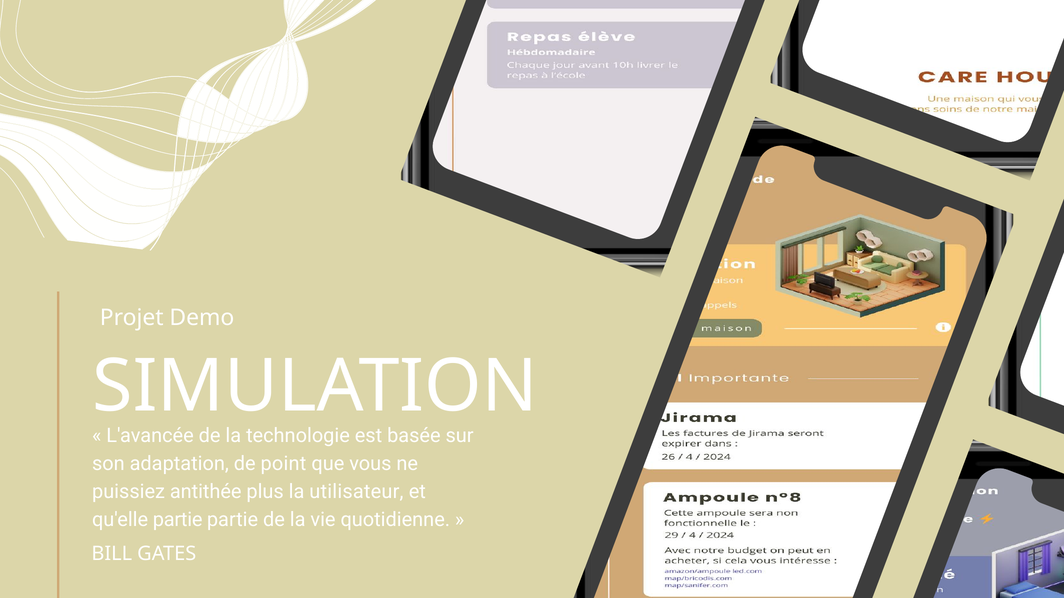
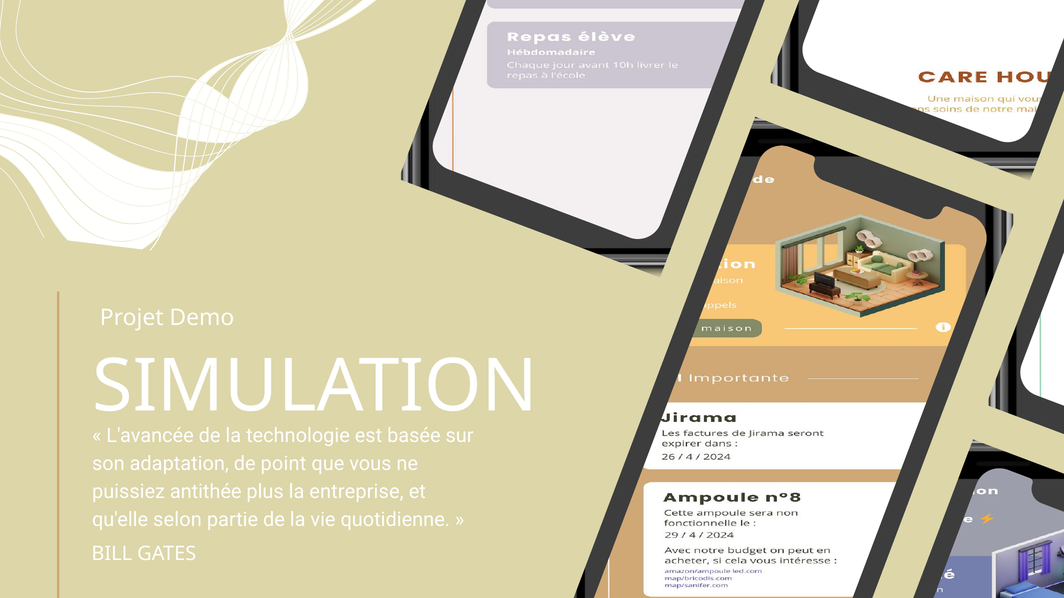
utilisateur: utilisateur -> entreprise
qu'elle partie: partie -> selon
